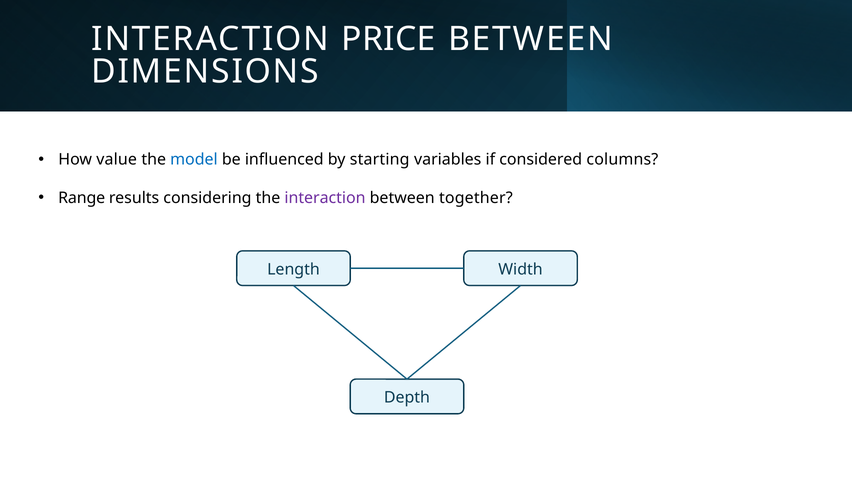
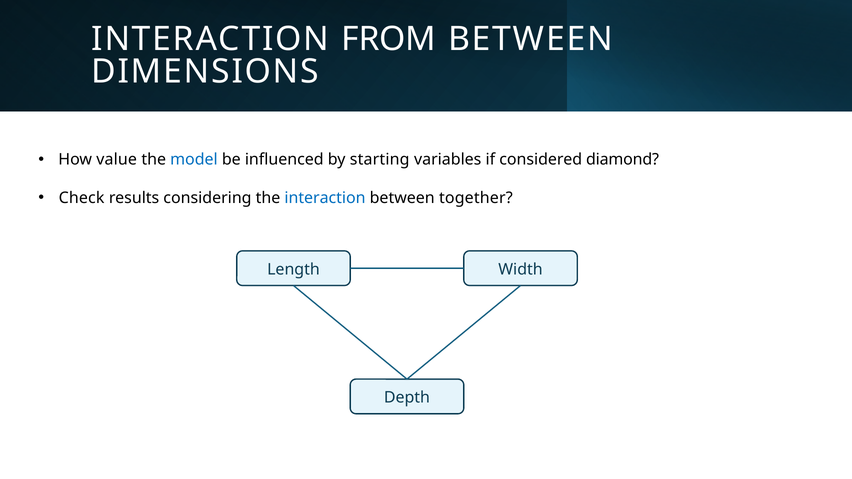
PRICE: PRICE -> FROM
columns: columns -> diamond
Range: Range -> Check
interaction at (325, 198) colour: purple -> blue
